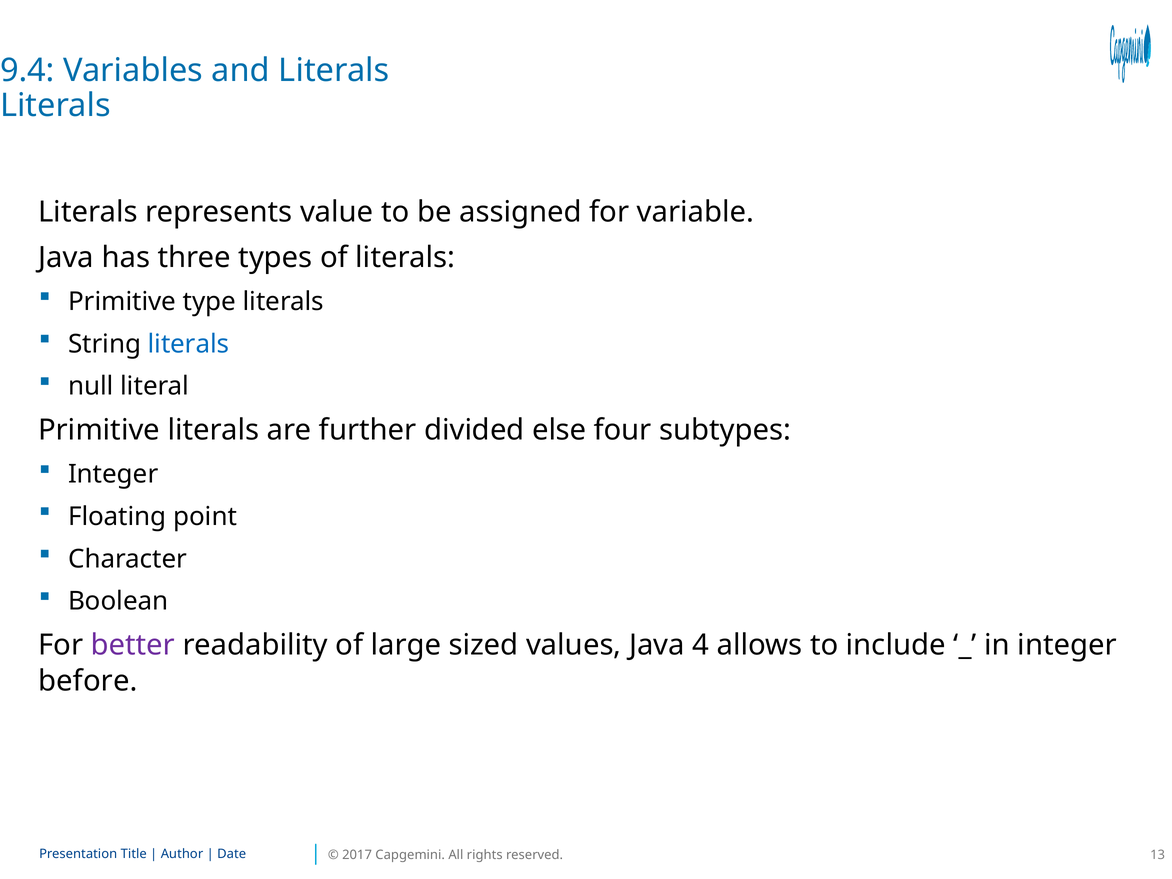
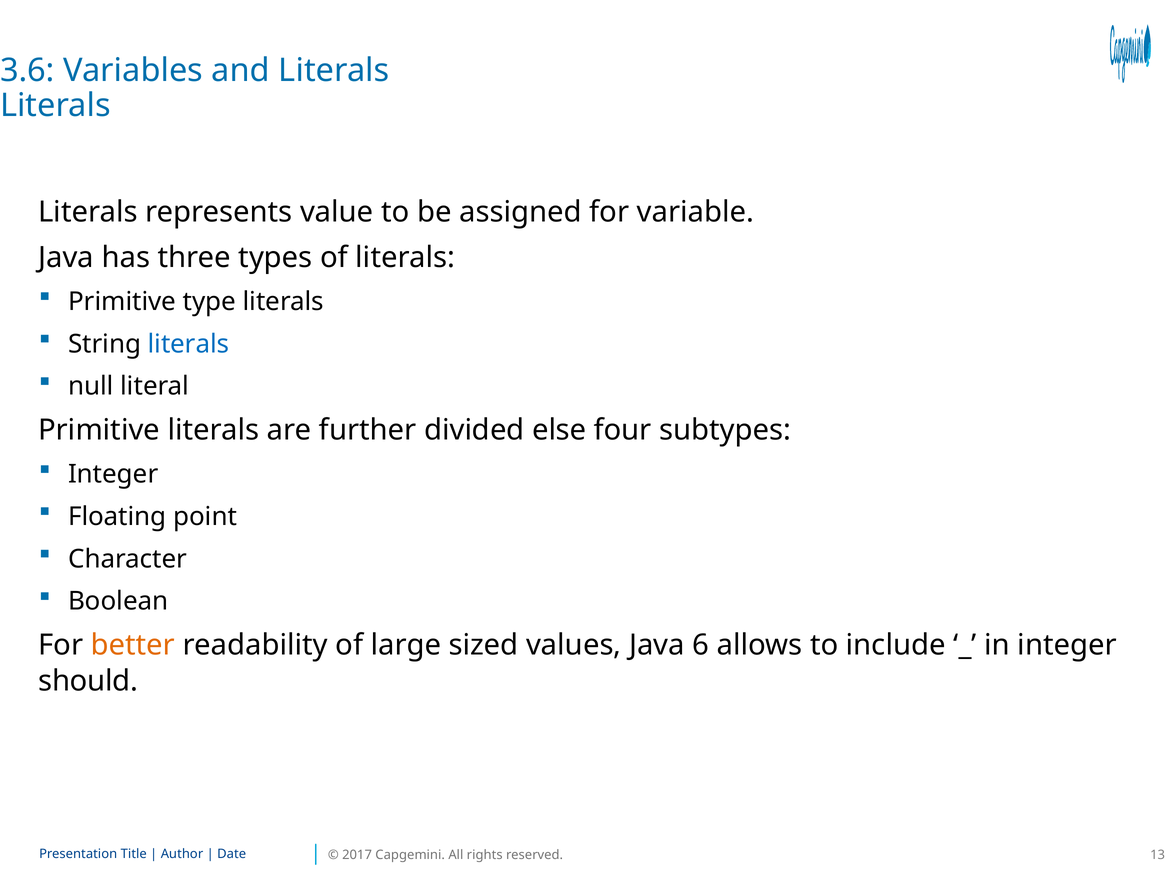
9.4: 9.4 -> 3.6
better colour: purple -> orange
4: 4 -> 6
before: before -> should
